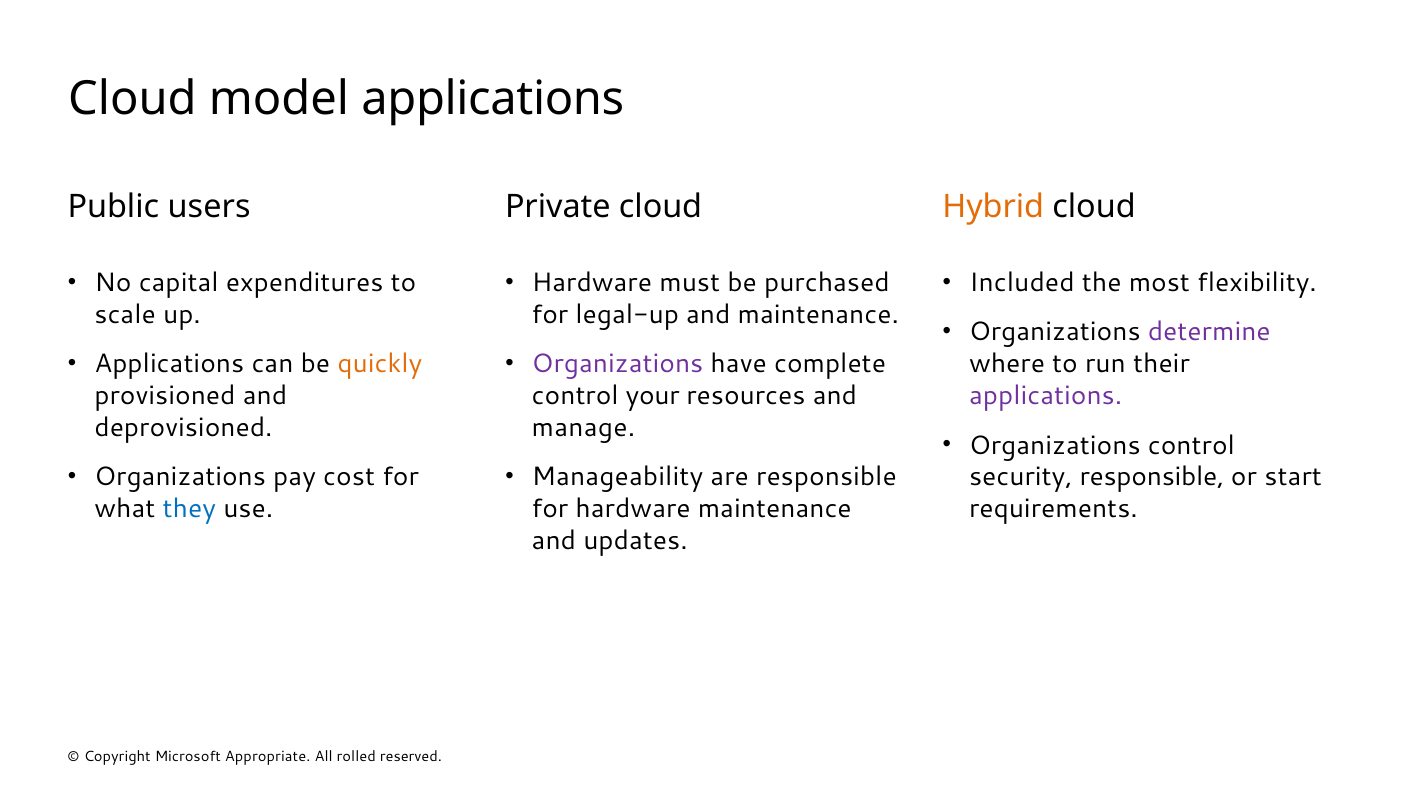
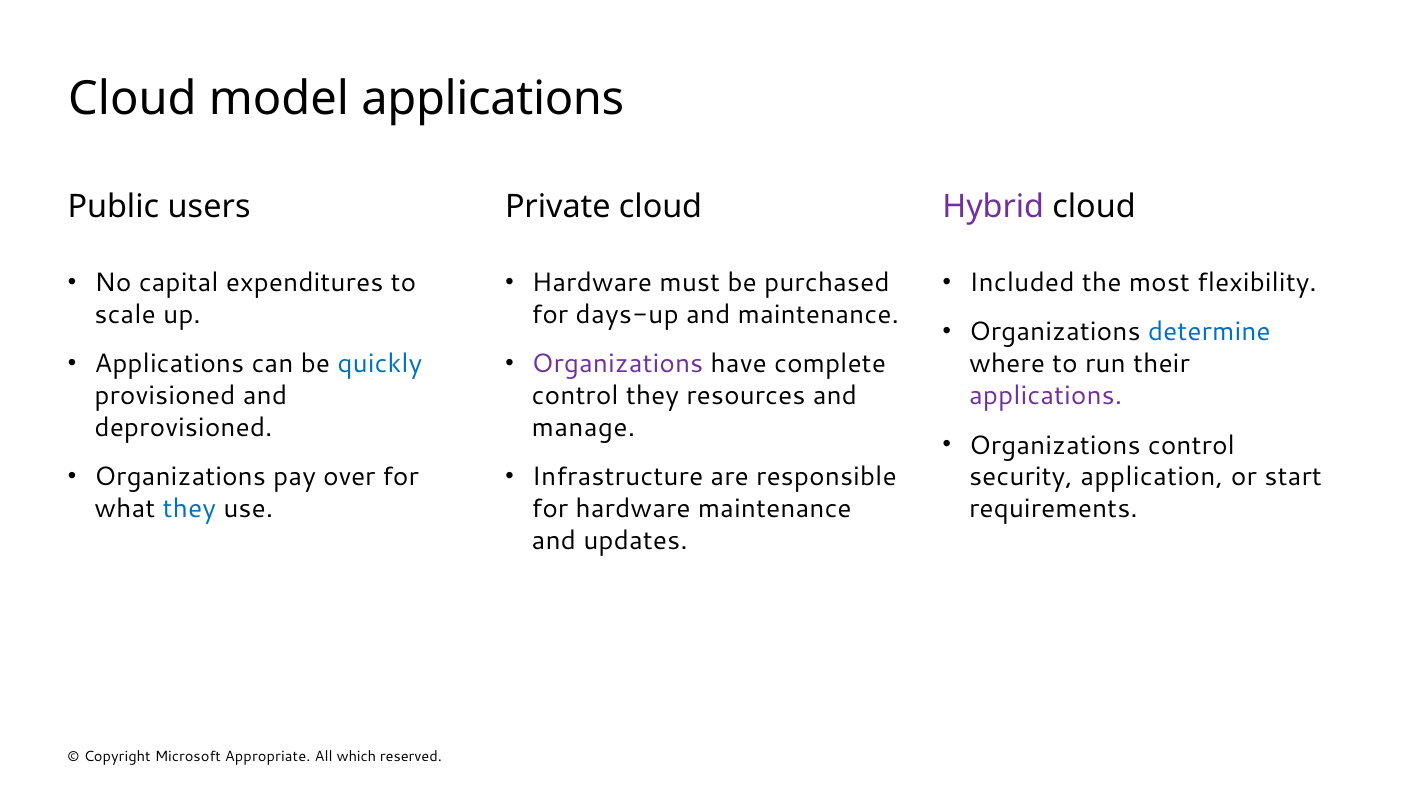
Hybrid colour: orange -> purple
legal-up: legal-up -> days-up
determine colour: purple -> blue
quickly colour: orange -> blue
control your: your -> they
cost: cost -> over
Manageability: Manageability -> Infrastructure
security responsible: responsible -> application
rolled: rolled -> which
